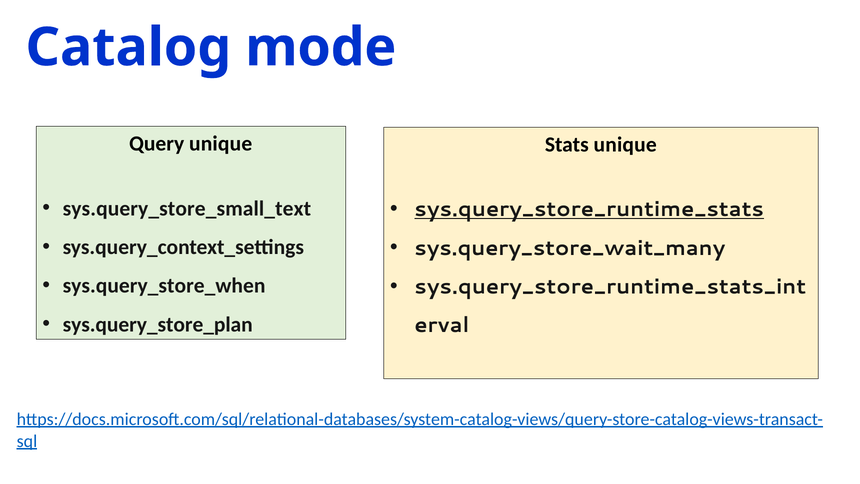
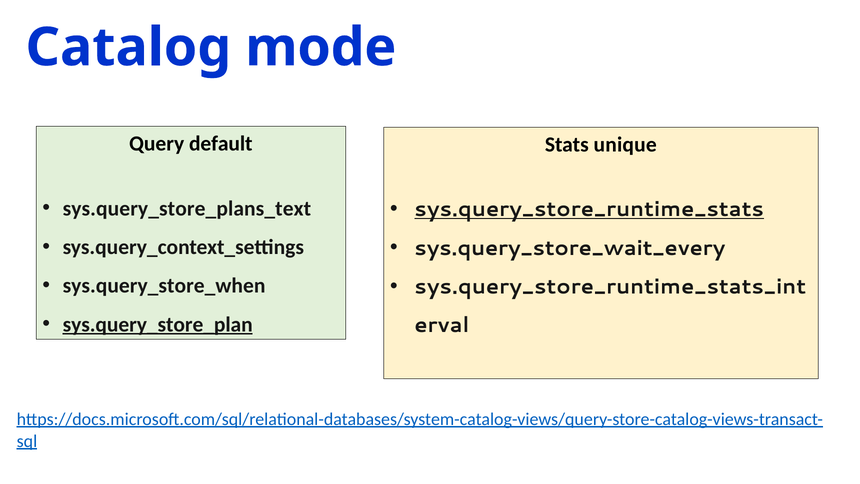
Query unique: unique -> default
sys.query_store_small_text: sys.query_store_small_text -> sys.query_store_plans_text
sys.query_store_wait_many: sys.query_store_wait_many -> sys.query_store_wait_every
sys.query_store_plan underline: none -> present
